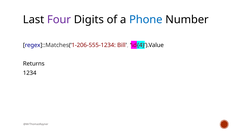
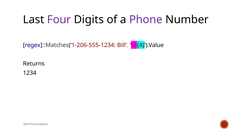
Phone colour: blue -> purple
